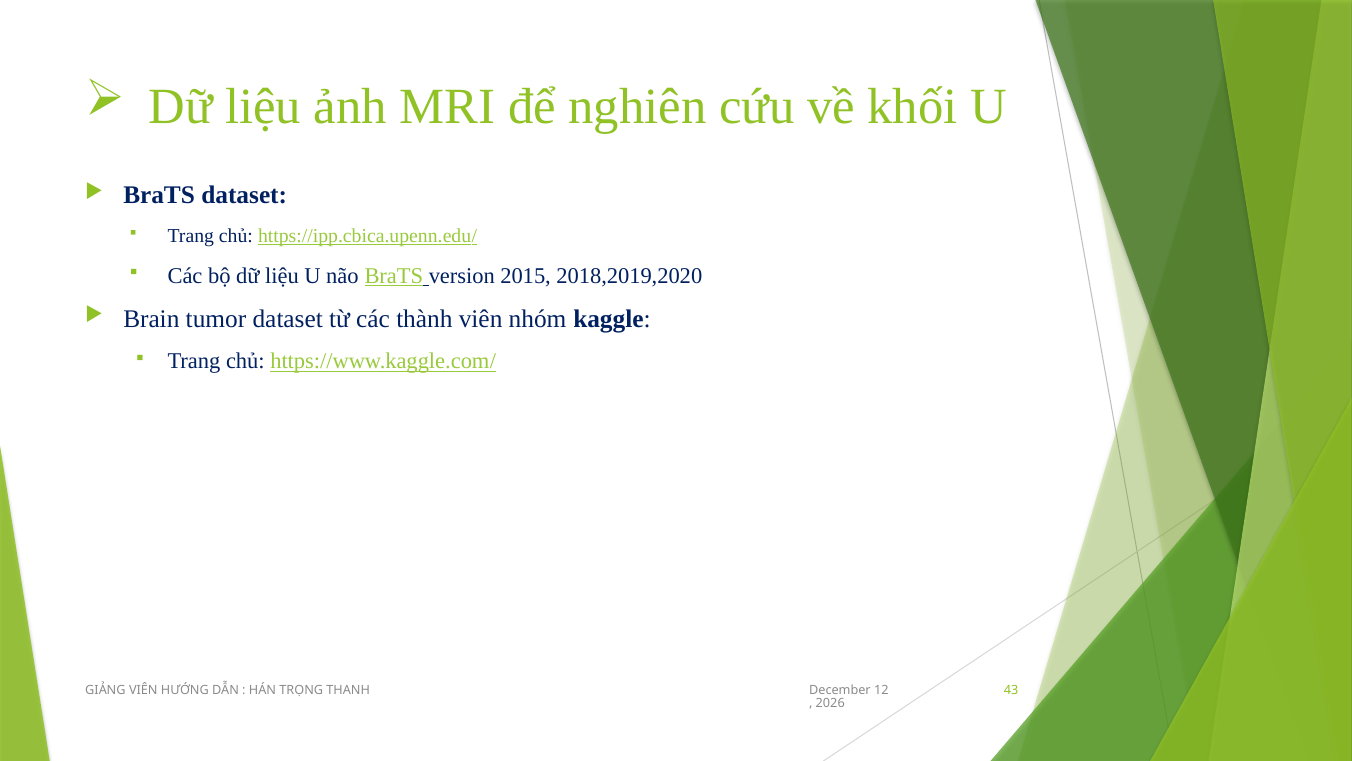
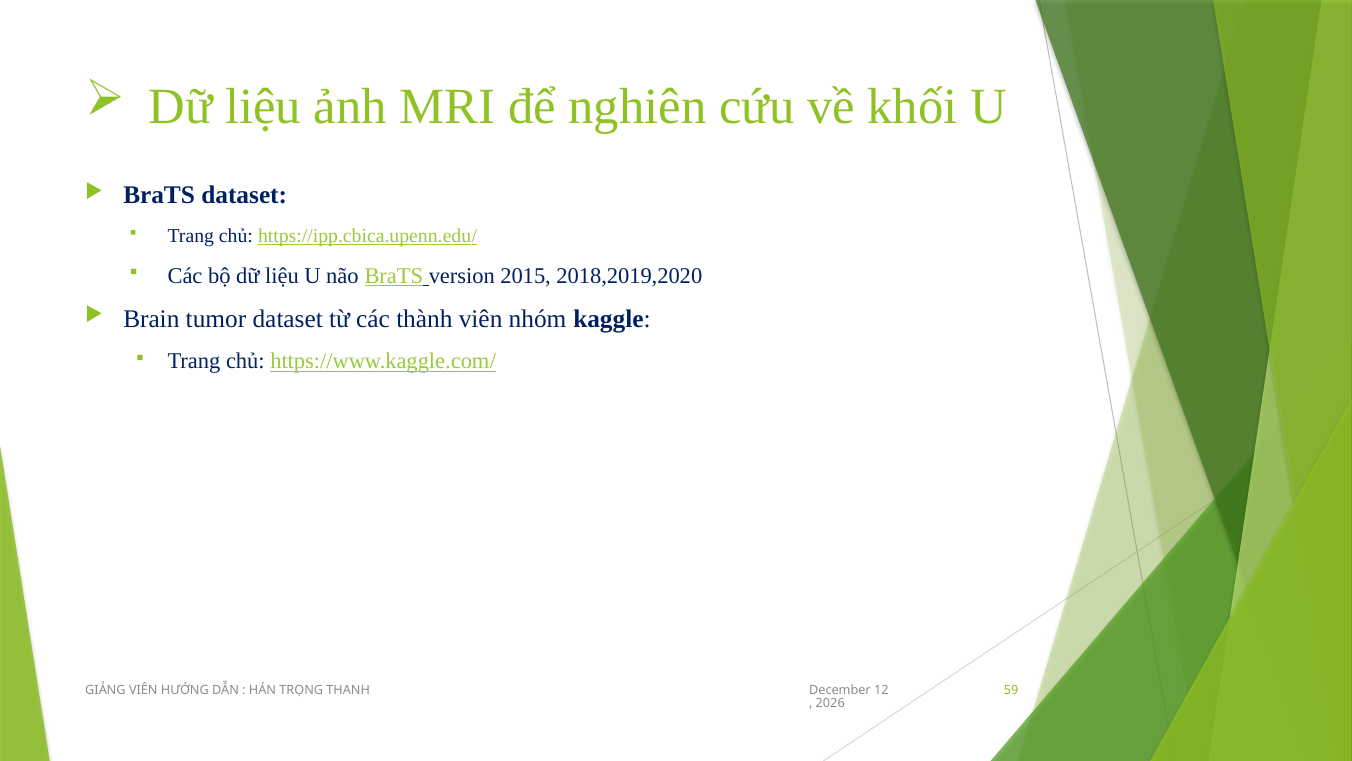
43: 43 -> 59
